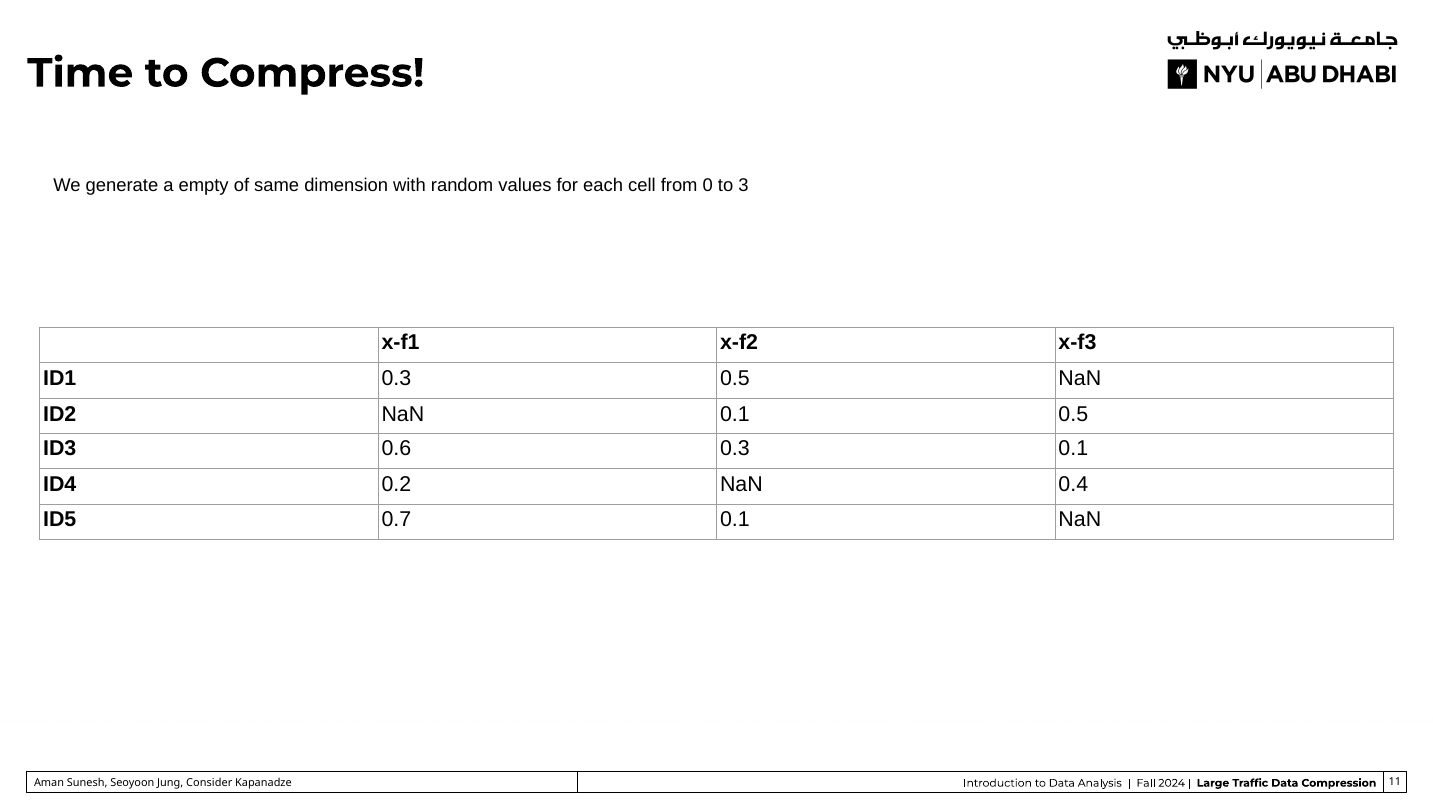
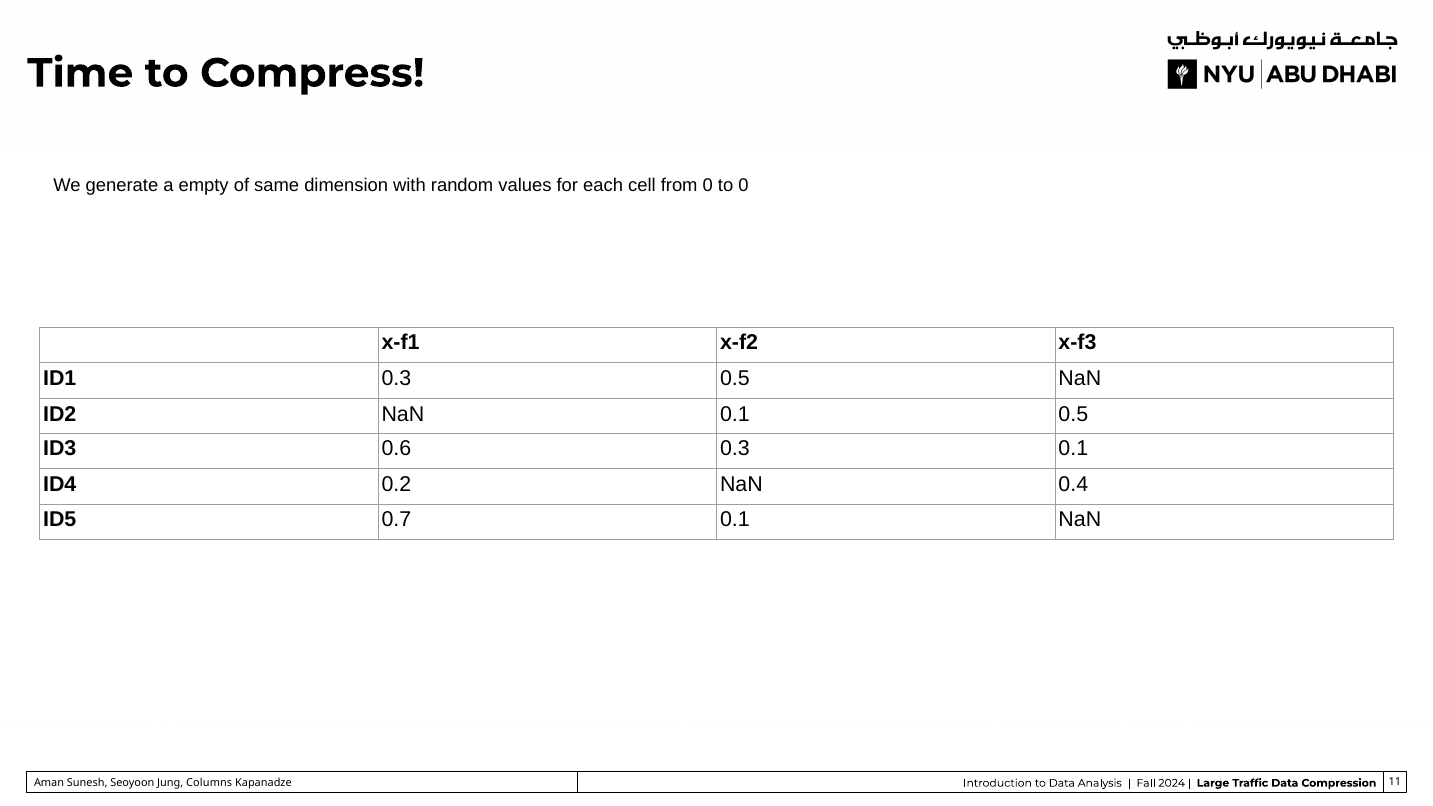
to 3: 3 -> 0
Consider: Consider -> Columns
